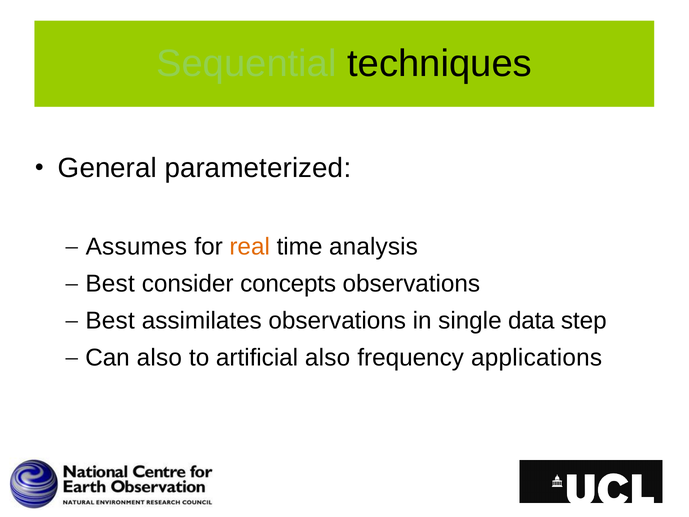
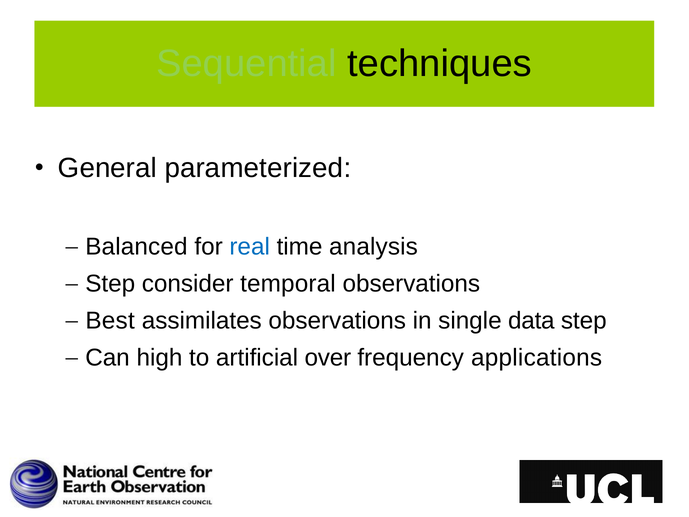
Assumes: Assumes -> Balanced
real colour: orange -> blue
Best at (110, 283): Best -> Step
concepts: concepts -> temporal
Can also: also -> high
artificial also: also -> over
